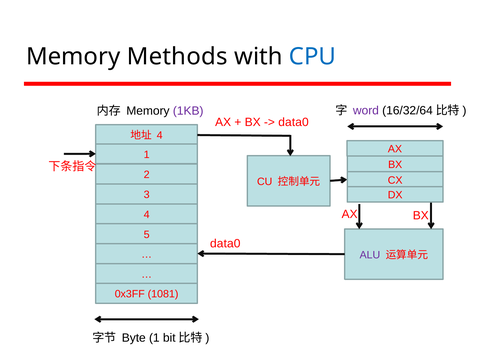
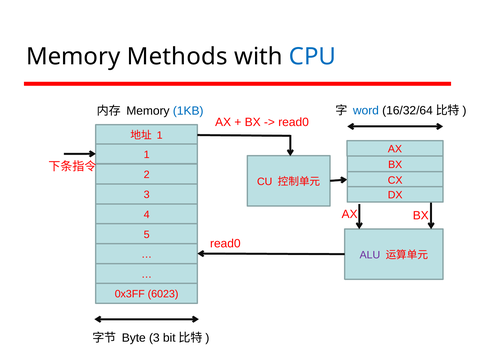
word colour: purple -> blue
1KB colour: purple -> blue
data0 at (293, 122): data0 -> read0
4 at (160, 136): 4 -> 1
data0 at (225, 244): data0 -> read0
1081: 1081 -> 6023
Byte 1: 1 -> 3
